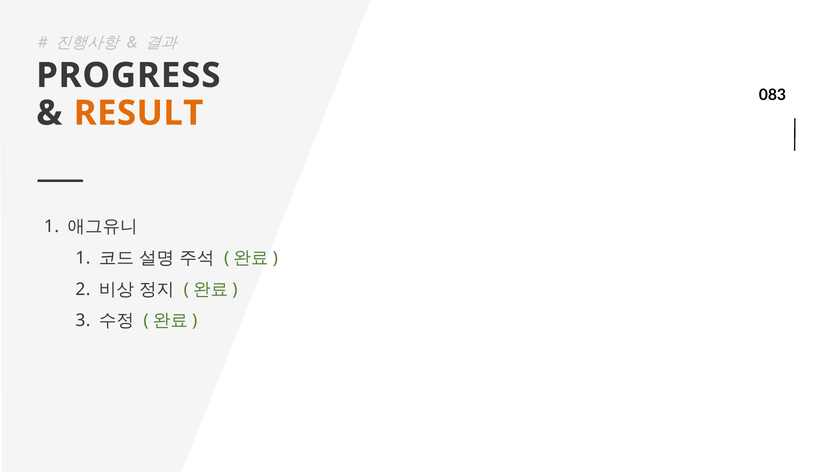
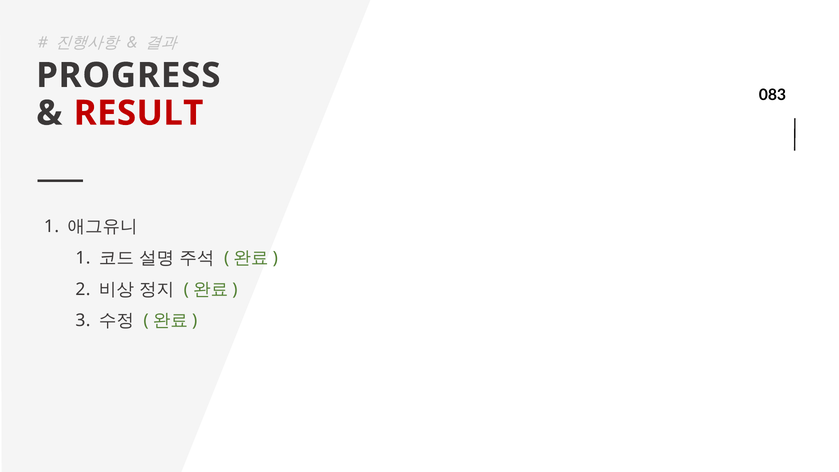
RESULT colour: orange -> red
